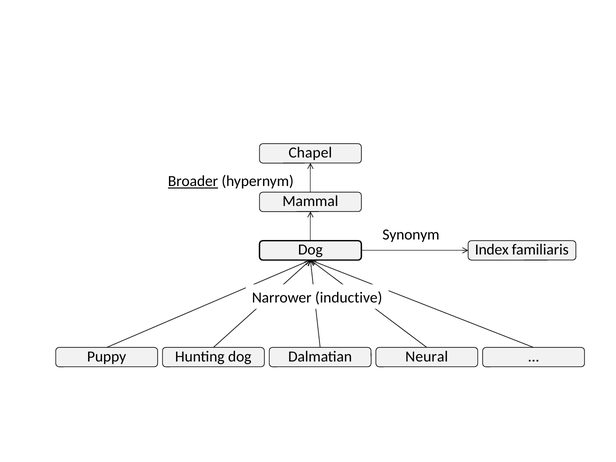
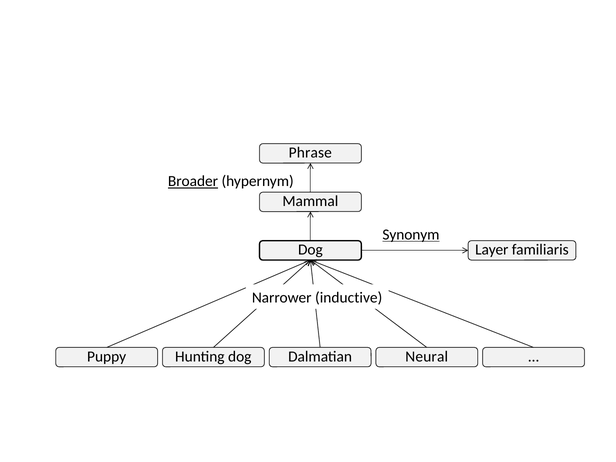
Chapel: Chapel -> Phrase
Synonym underline: none -> present
Index: Index -> Layer
